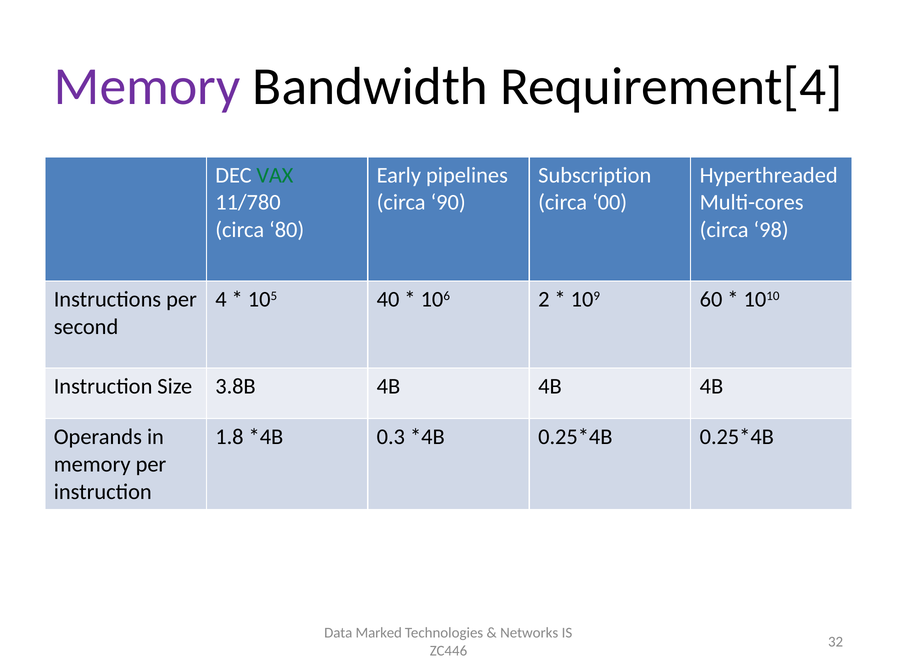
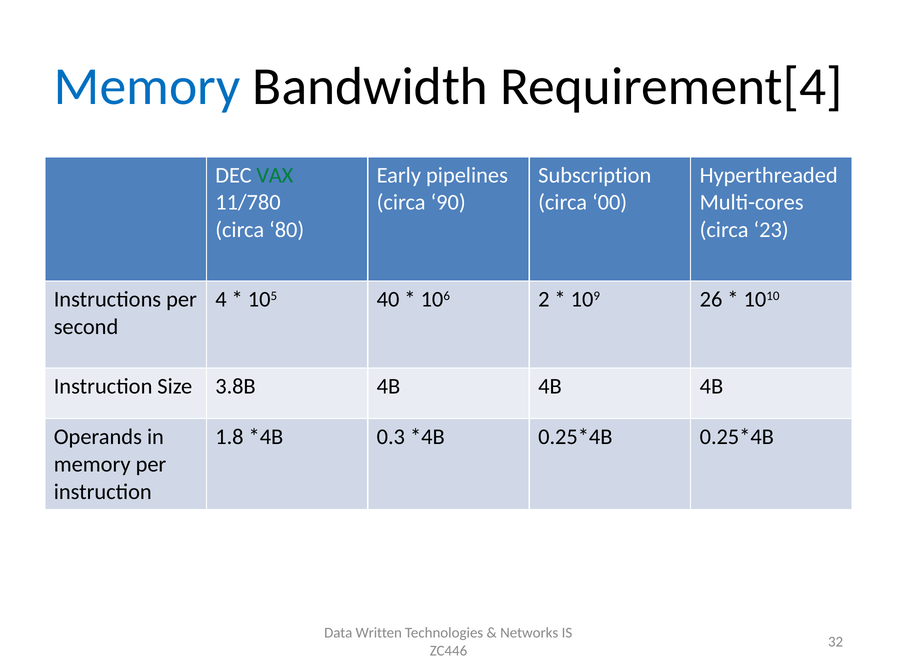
Memory at (147, 87) colour: purple -> blue
98: 98 -> 23
60: 60 -> 26
Marked: Marked -> Written
